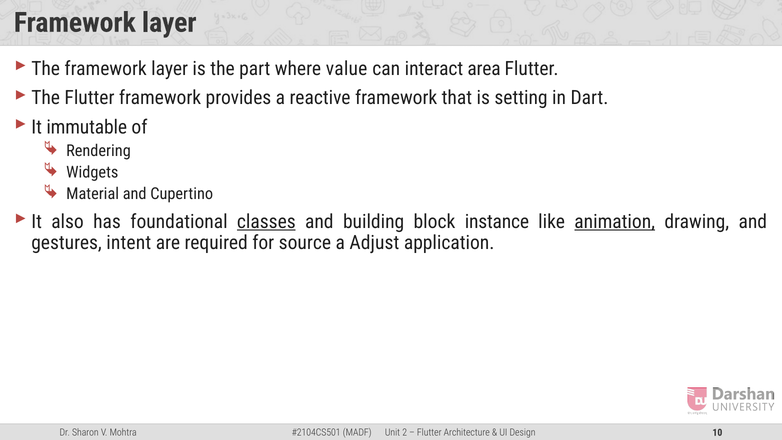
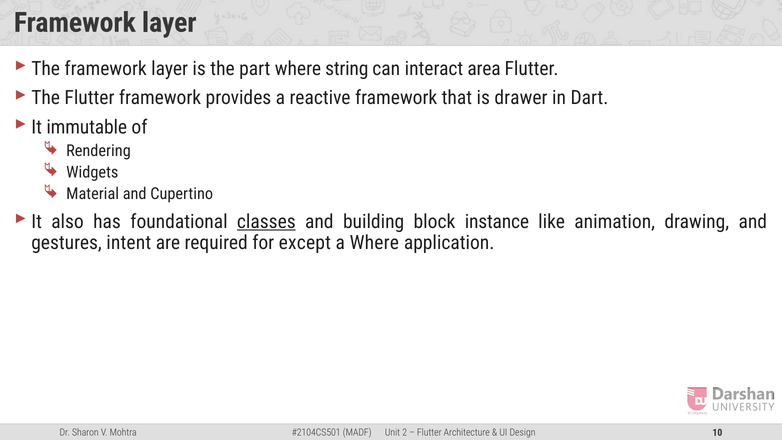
value: value -> string
setting: setting -> drawer
animation underline: present -> none
source: source -> except
a Adjust: Adjust -> Where
